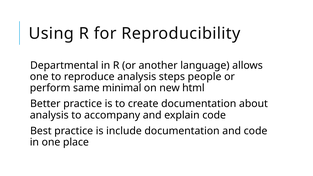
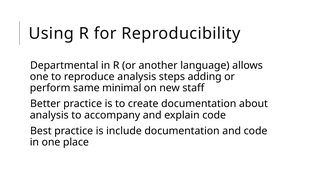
people: people -> adding
html: html -> staff
